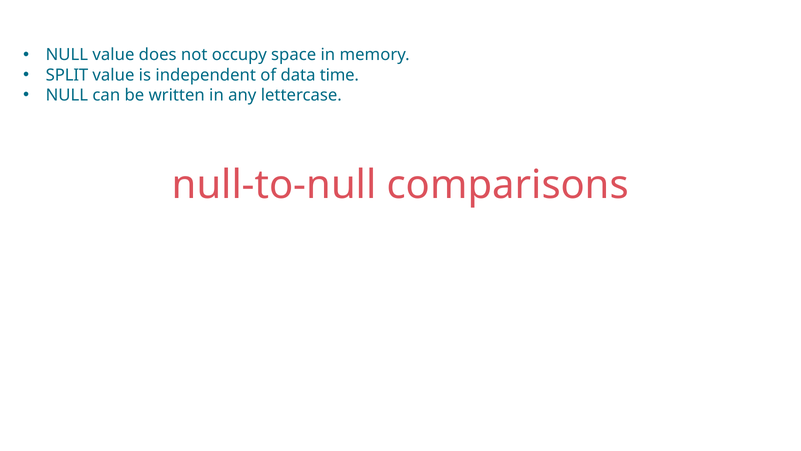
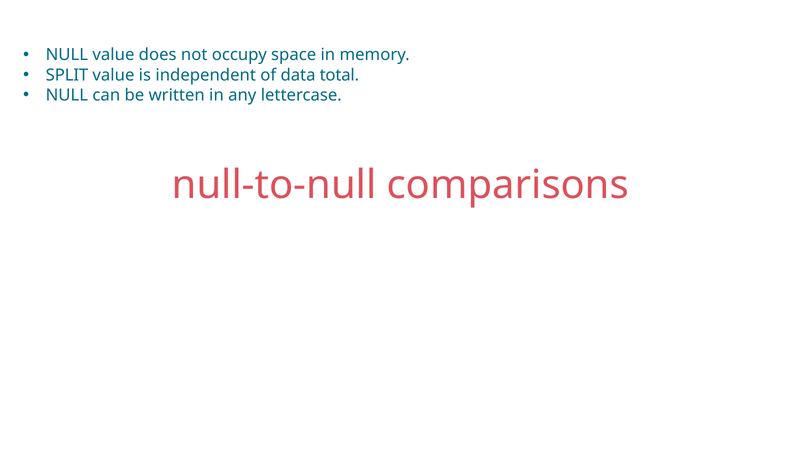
time: time -> total
